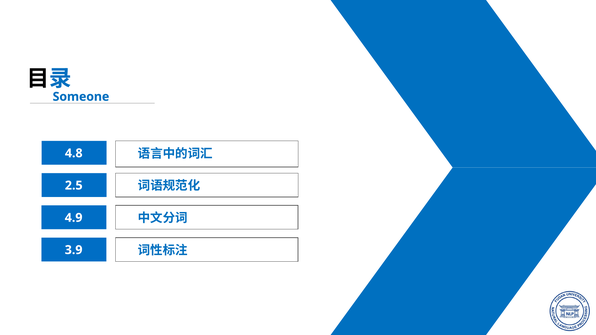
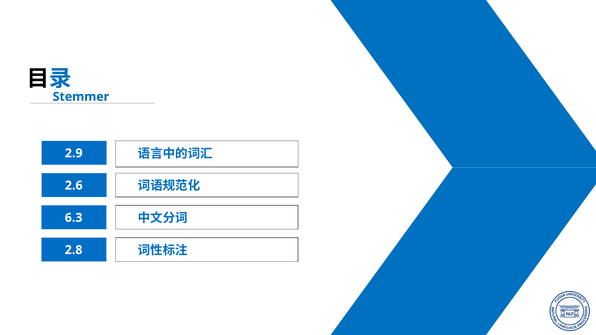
Someone: Someone -> Stemmer
4.8: 4.8 -> 2.9
2.5: 2.5 -> 2.6
4.9: 4.9 -> 6.3
3.9: 3.9 -> 2.8
